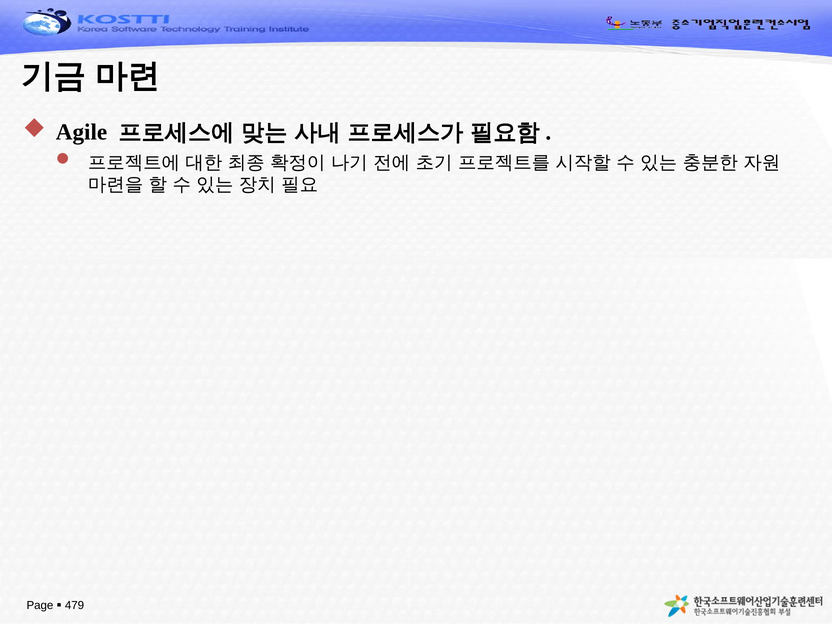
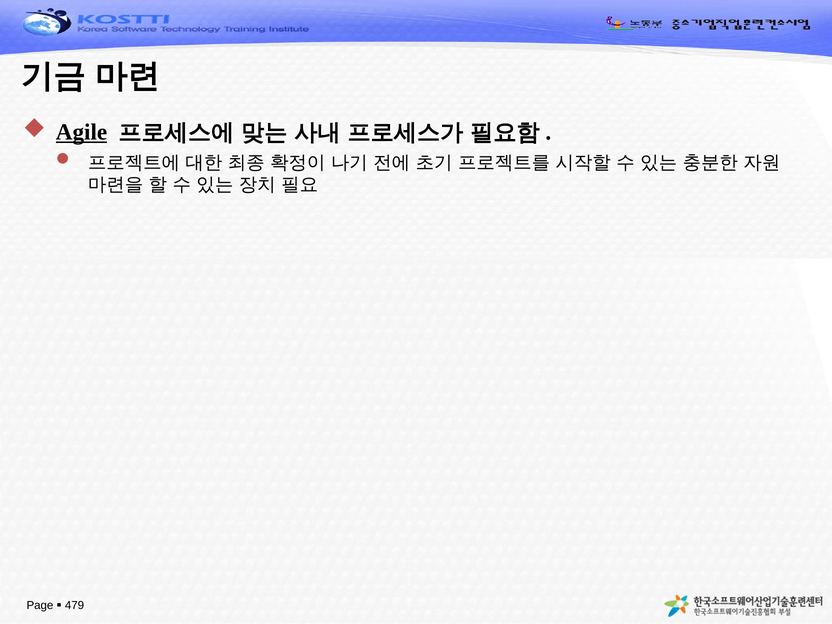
Agile underline: none -> present
